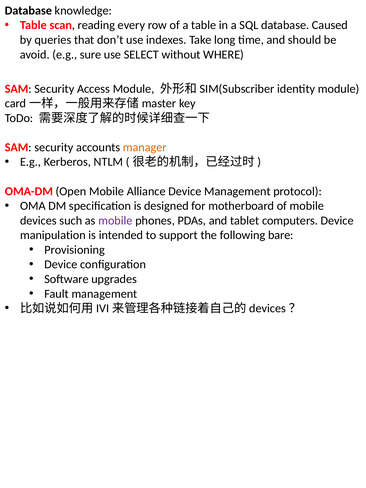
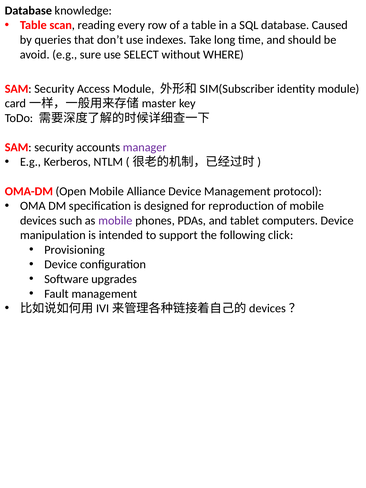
manager colour: orange -> purple
motherboard: motherboard -> reproduction
bare: bare -> click
